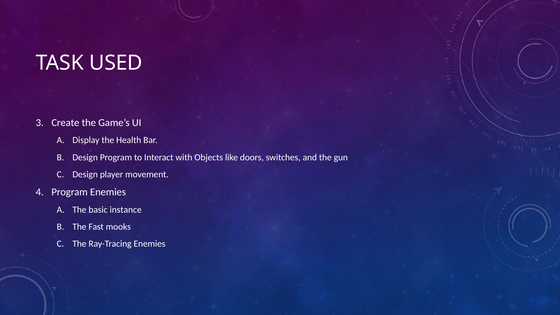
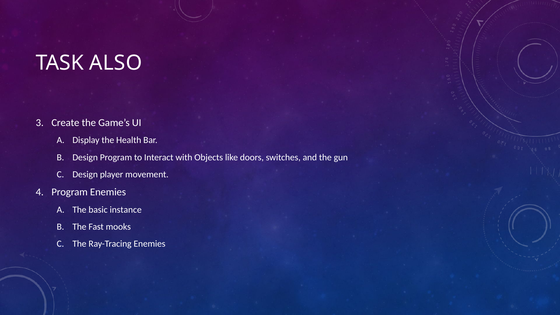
USED: USED -> ALSO
